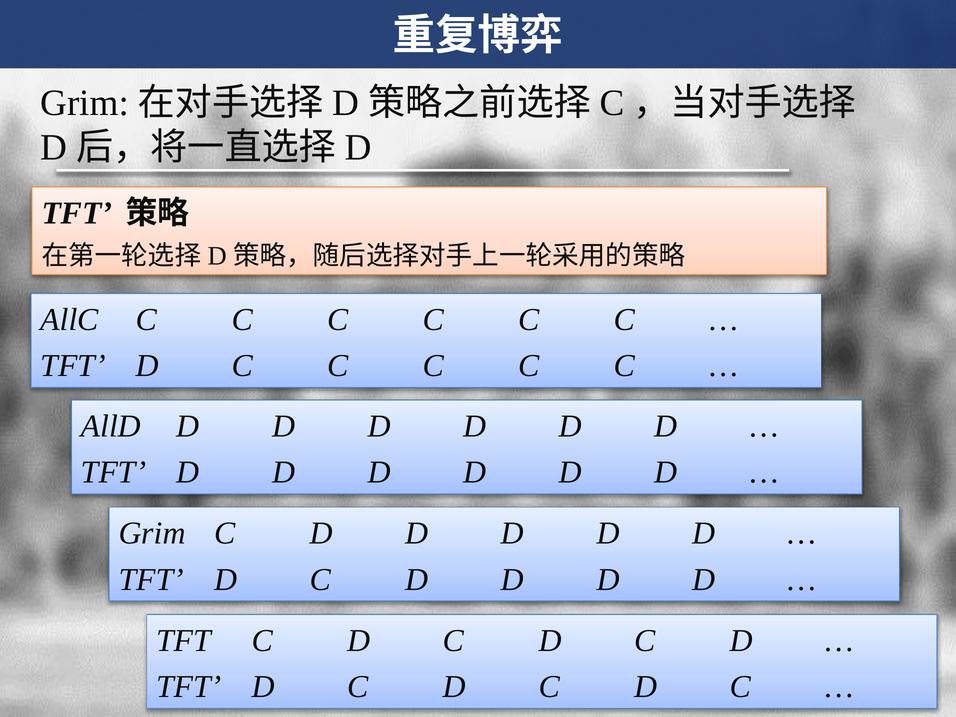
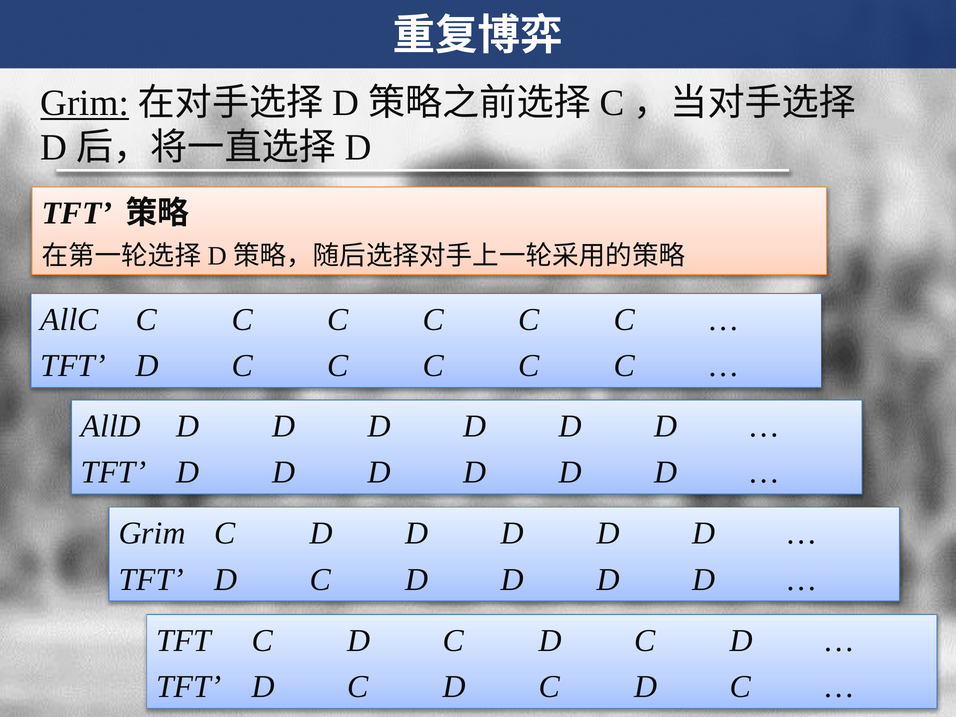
Grim at (85, 103) underline: none -> present
